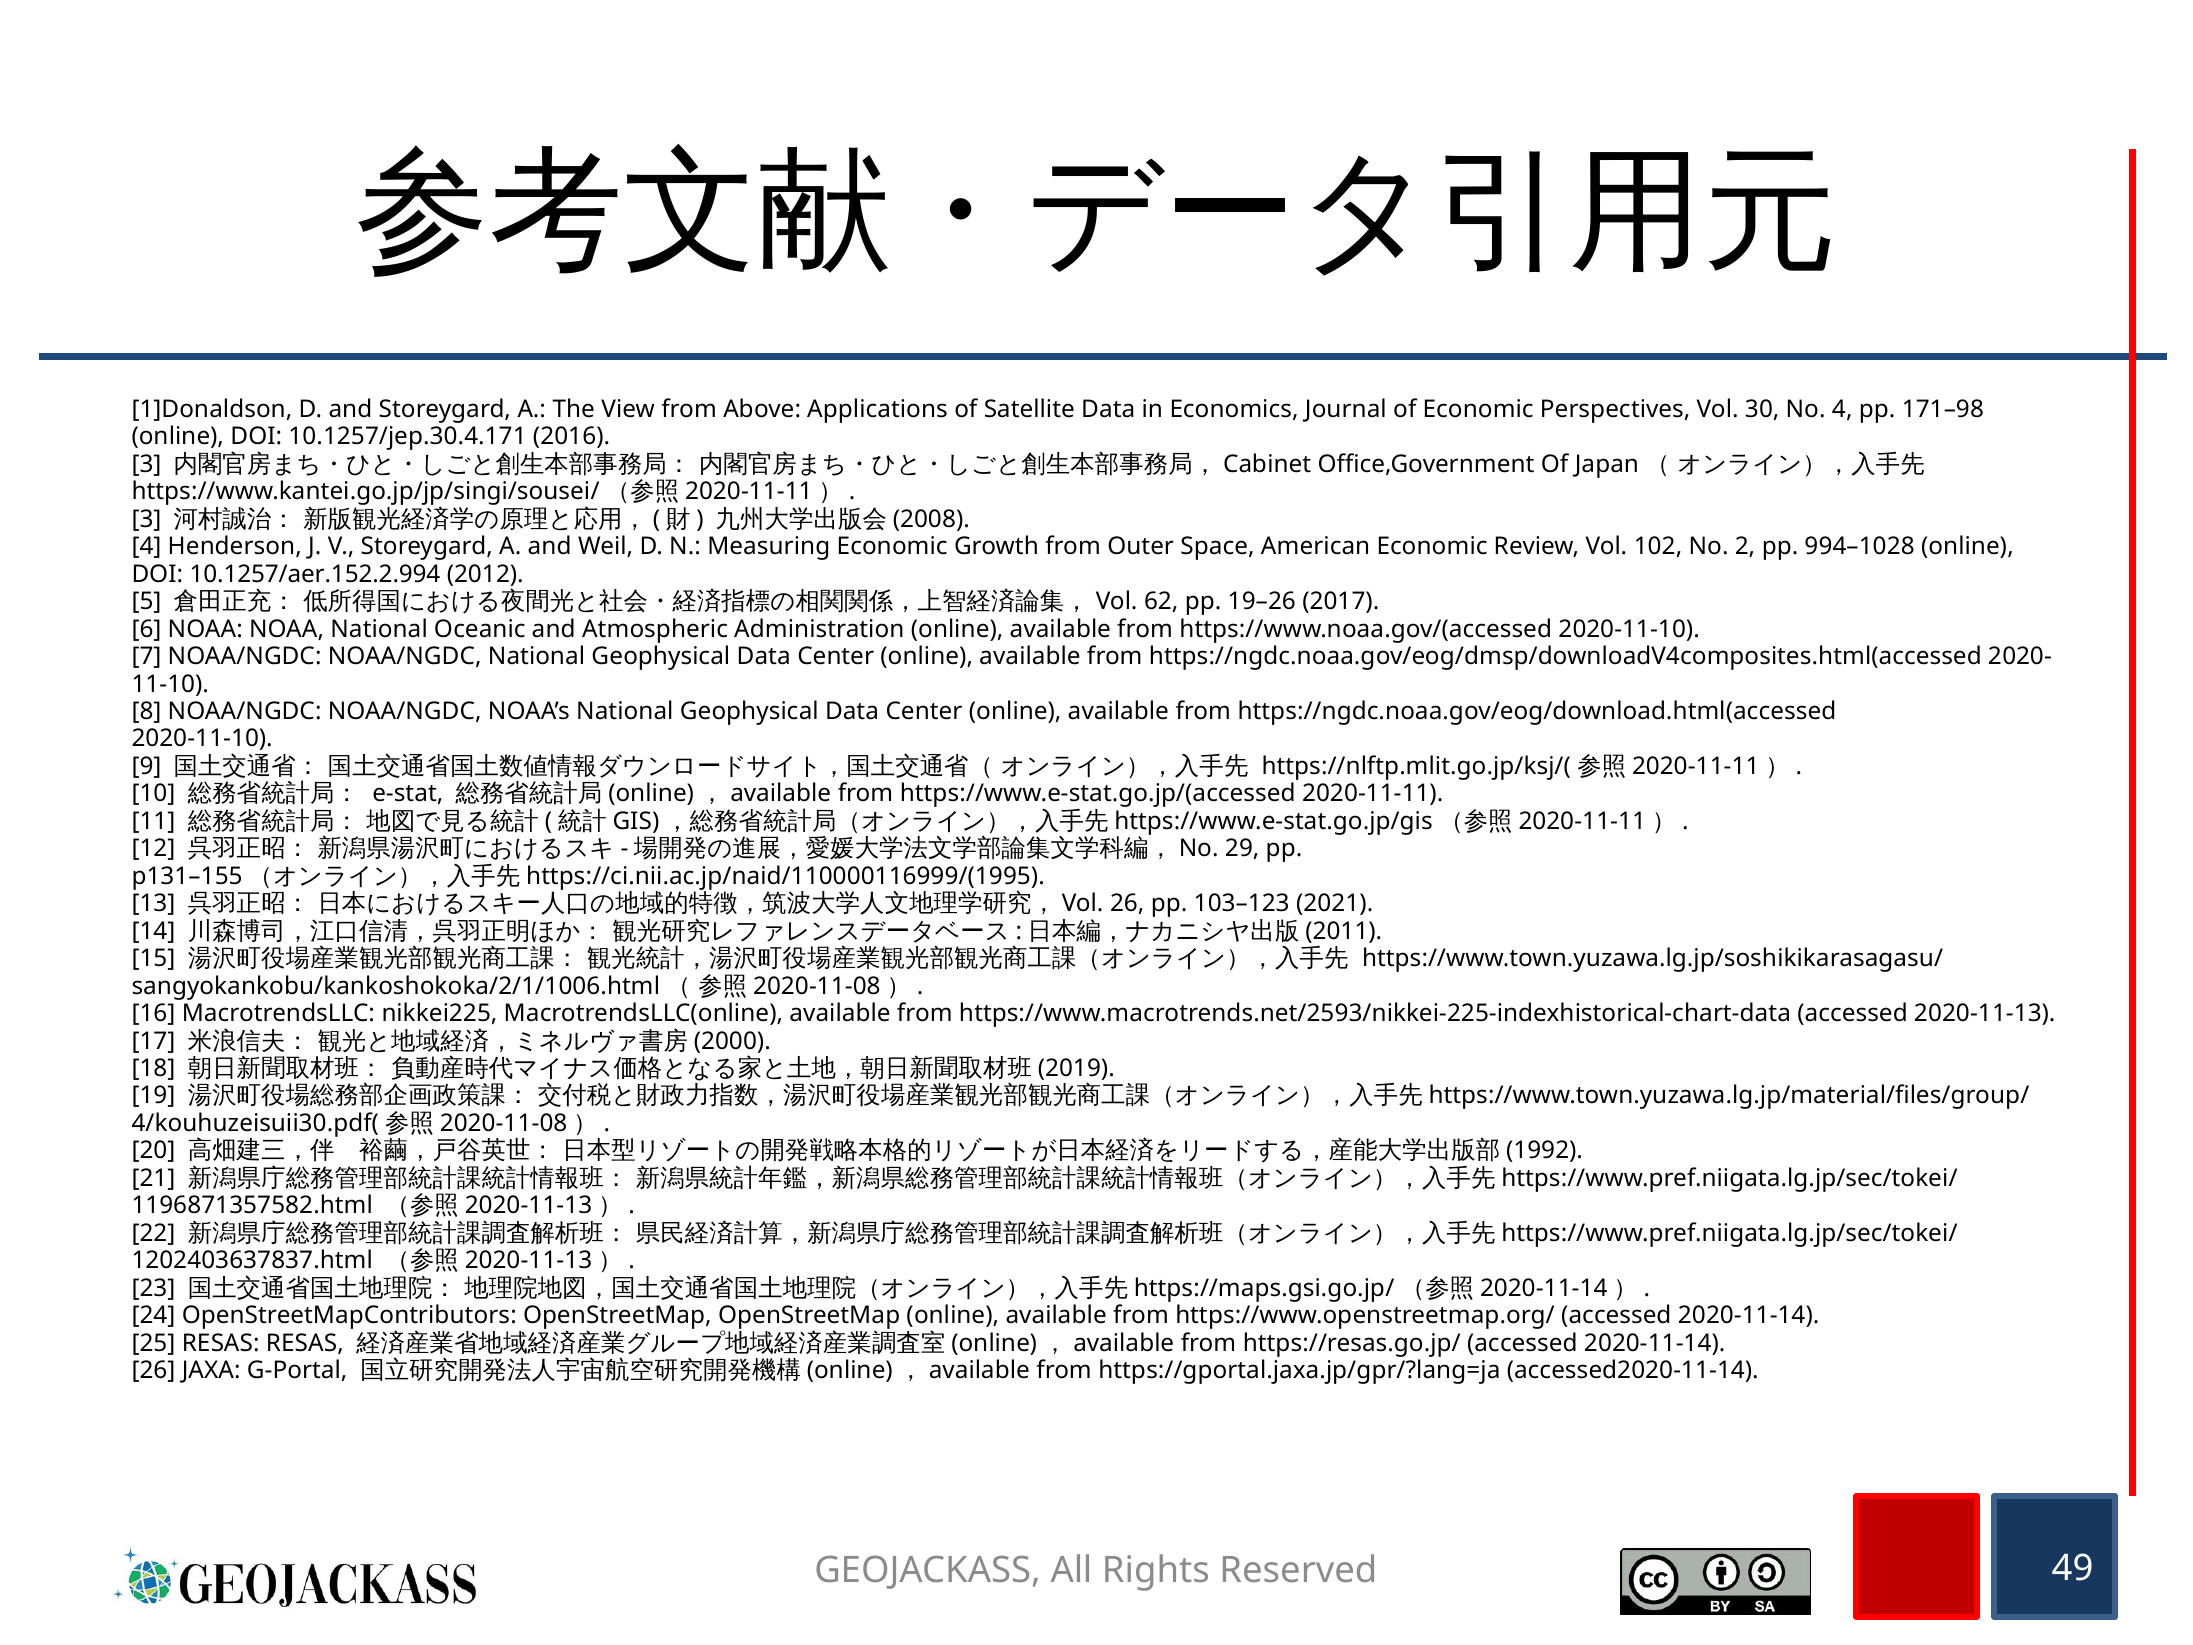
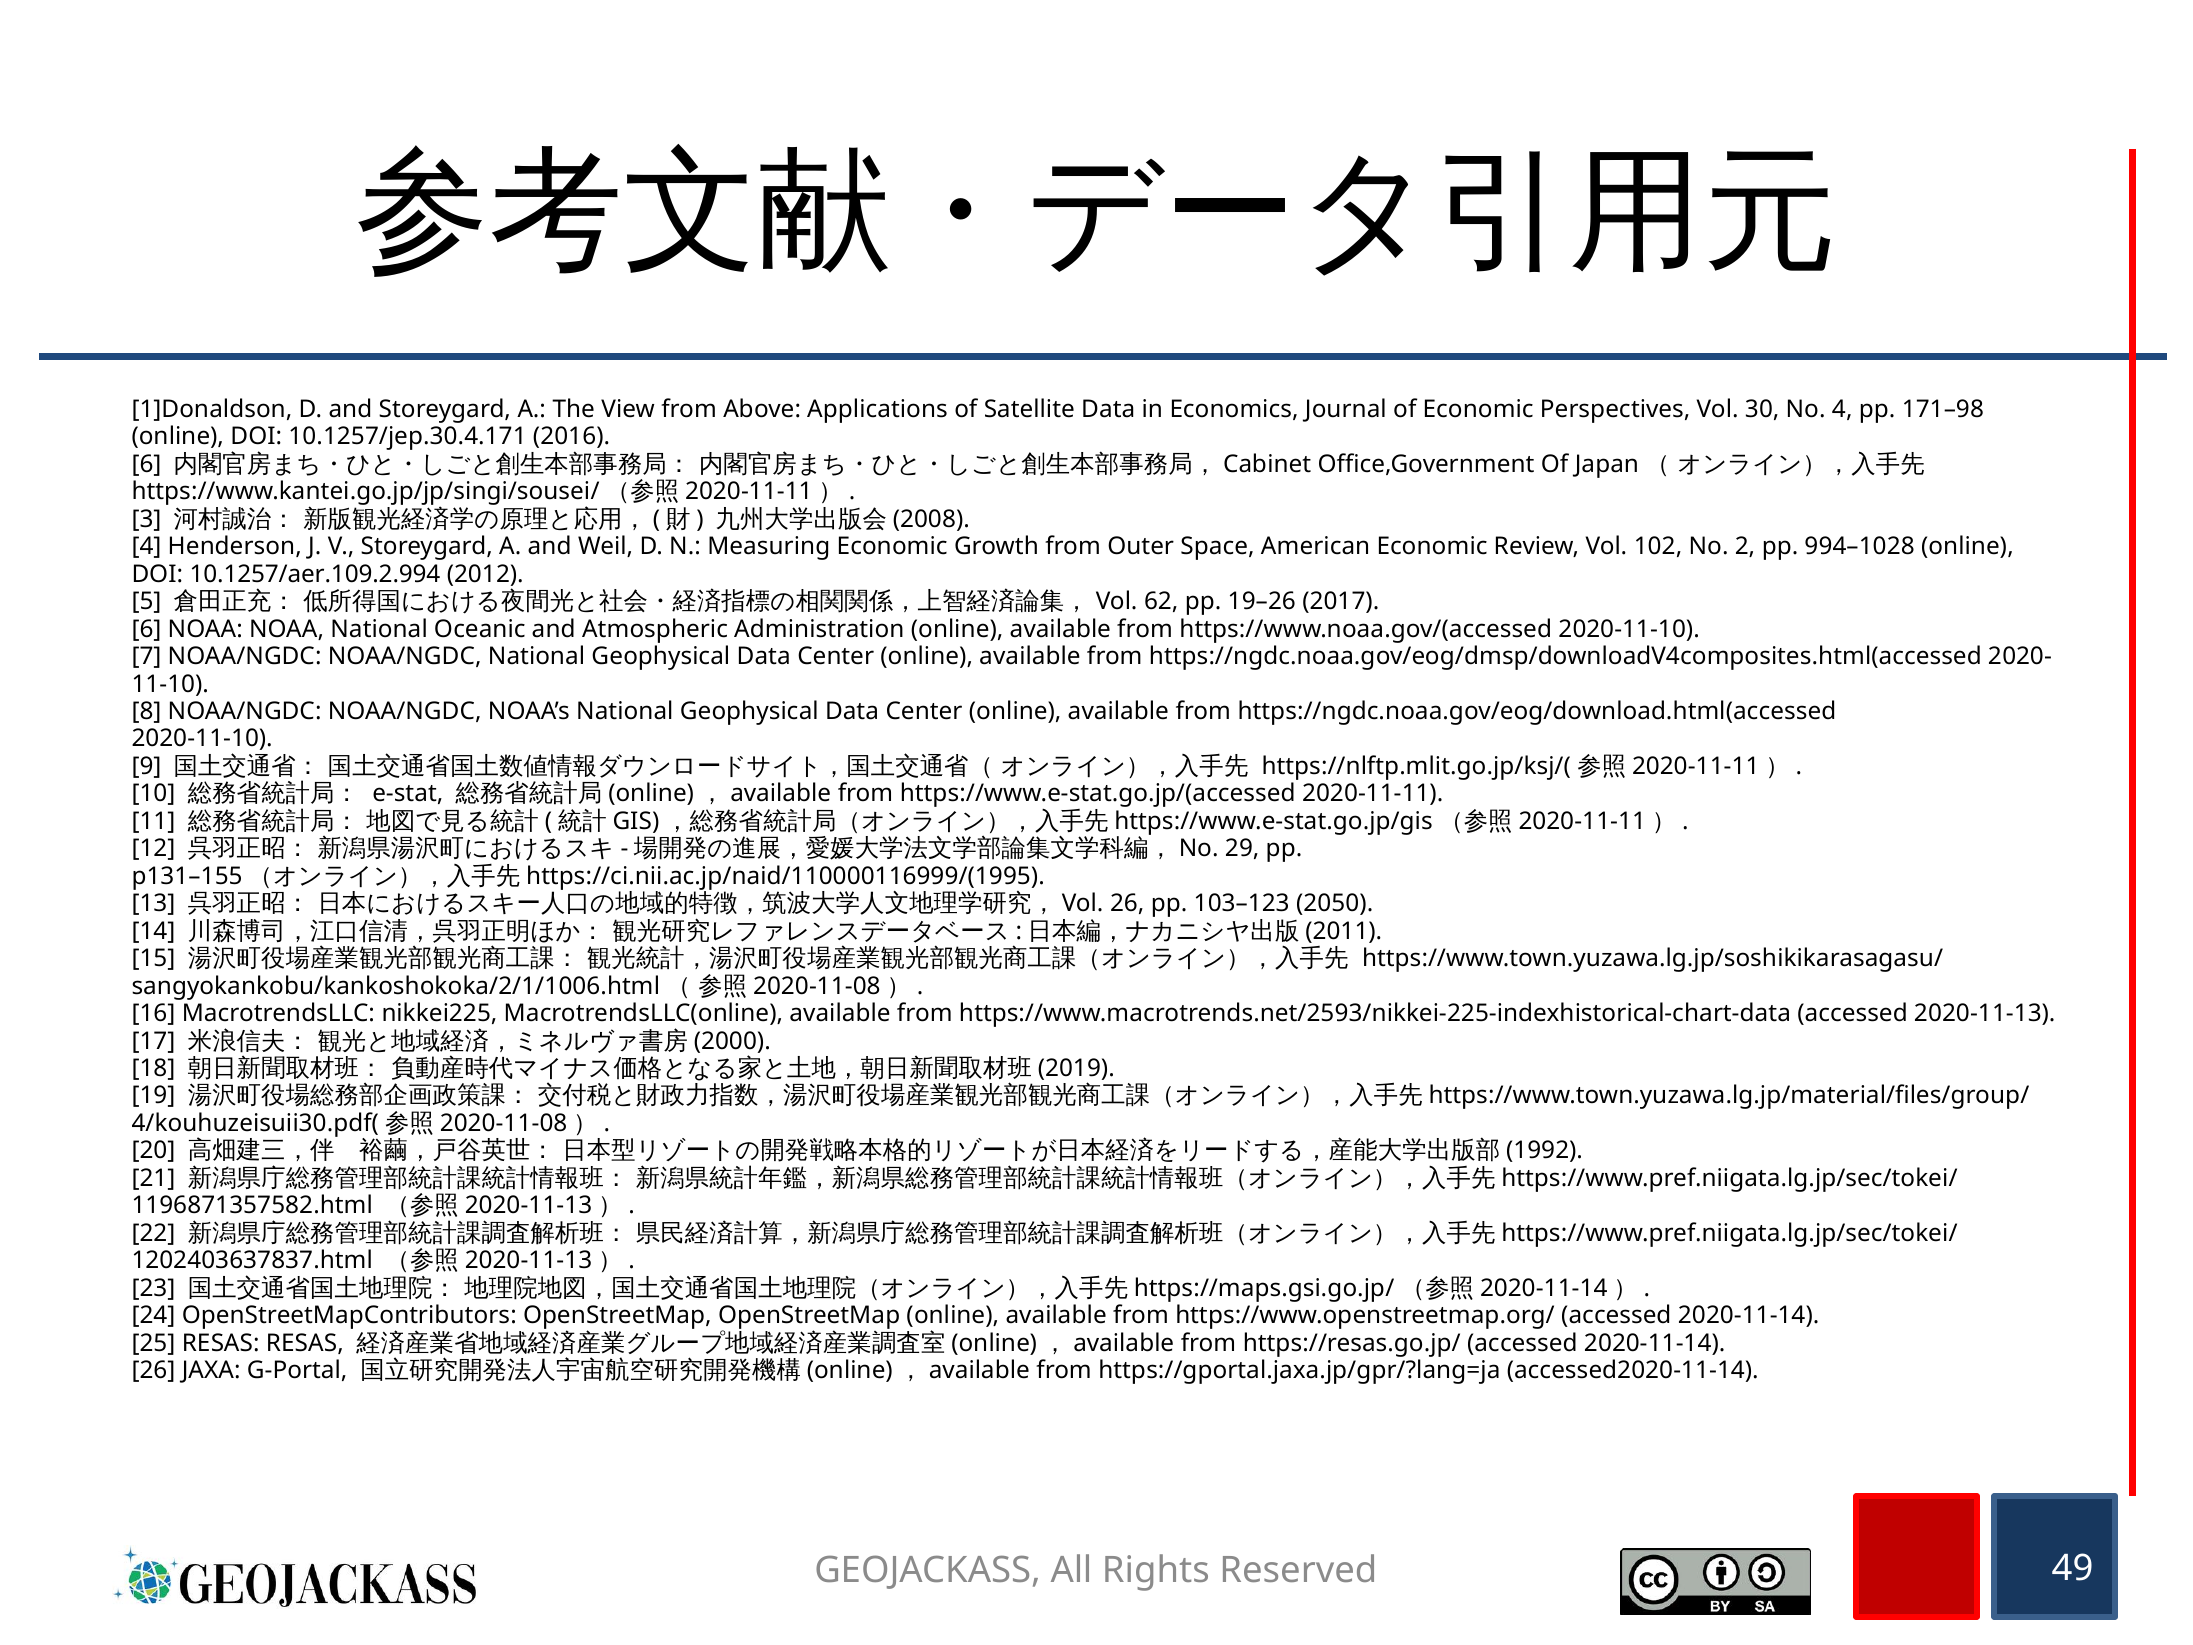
3 at (147, 464): 3 -> 6
10.1257/aer.152.2.994: 10.1257/aer.152.2.994 -> 10.1257/aer.109.2.994
2021: 2021 -> 2050
